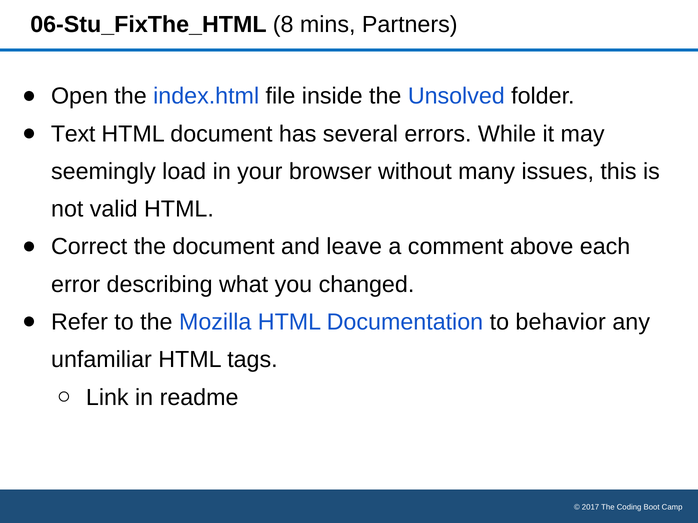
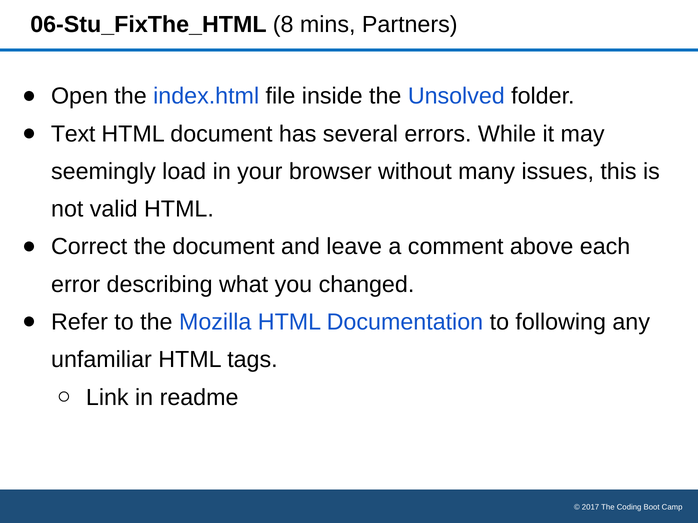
behavior: behavior -> following
